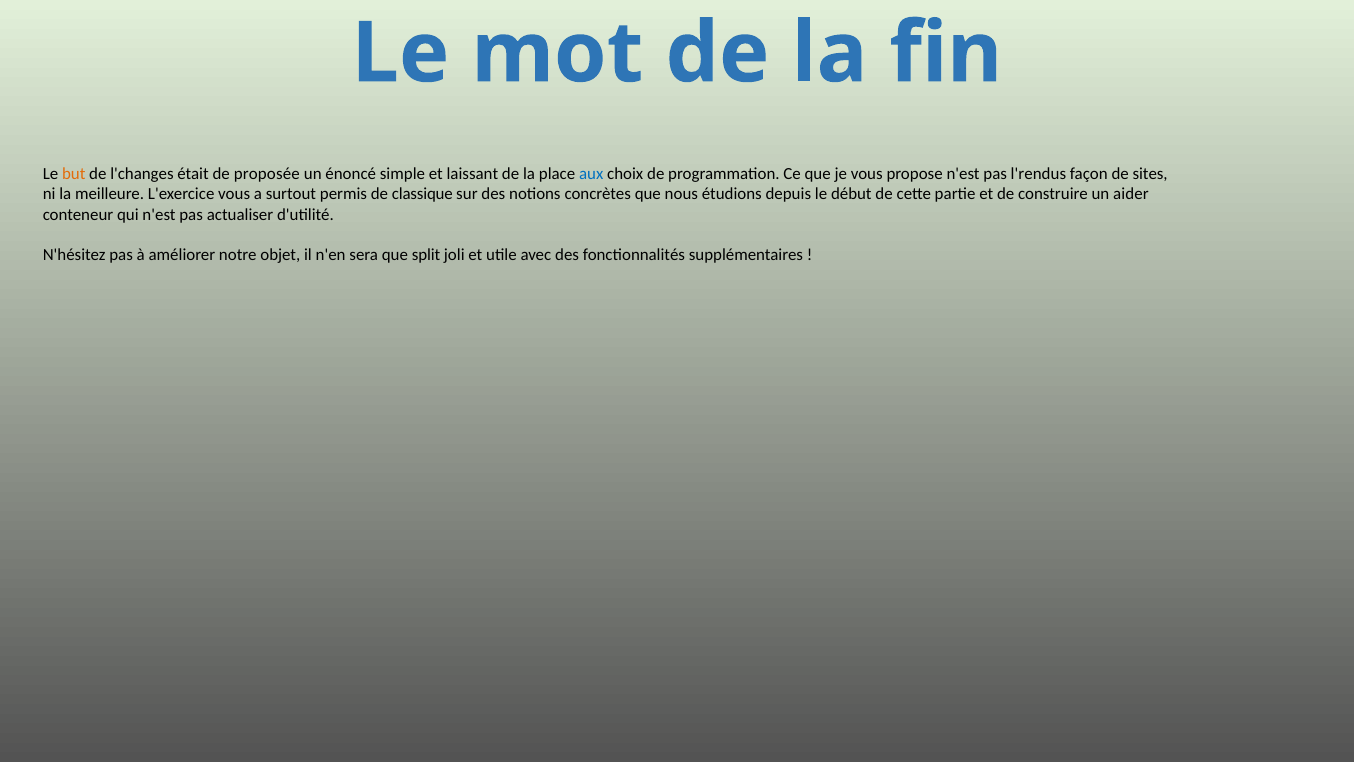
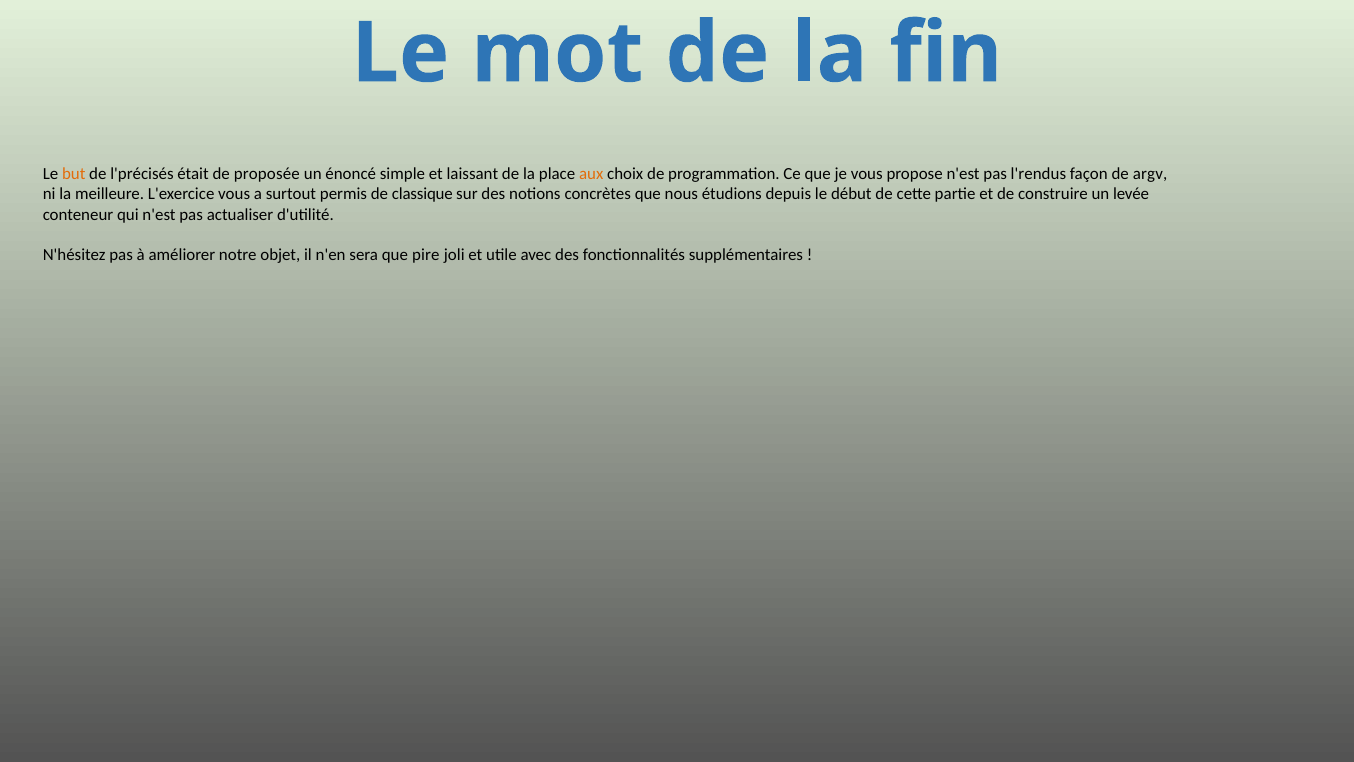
l'changes: l'changes -> l'précisés
aux colour: blue -> orange
sites: sites -> argv
aider: aider -> levée
split: split -> pire
